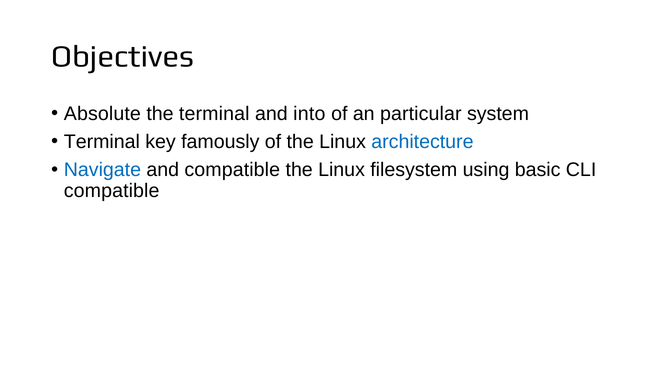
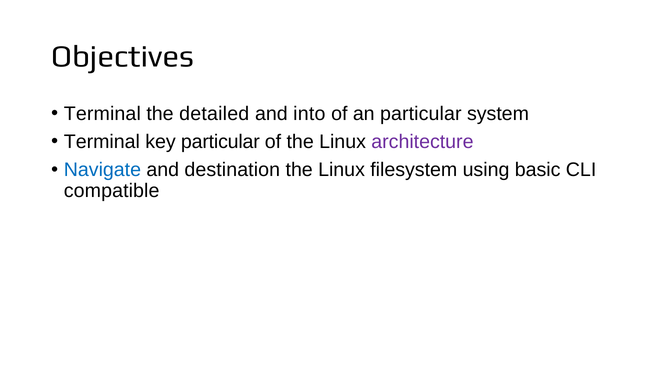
Absolute at (102, 114): Absolute -> Terminal
the terminal: terminal -> detailed
key famously: famously -> particular
architecture colour: blue -> purple
and compatible: compatible -> destination
